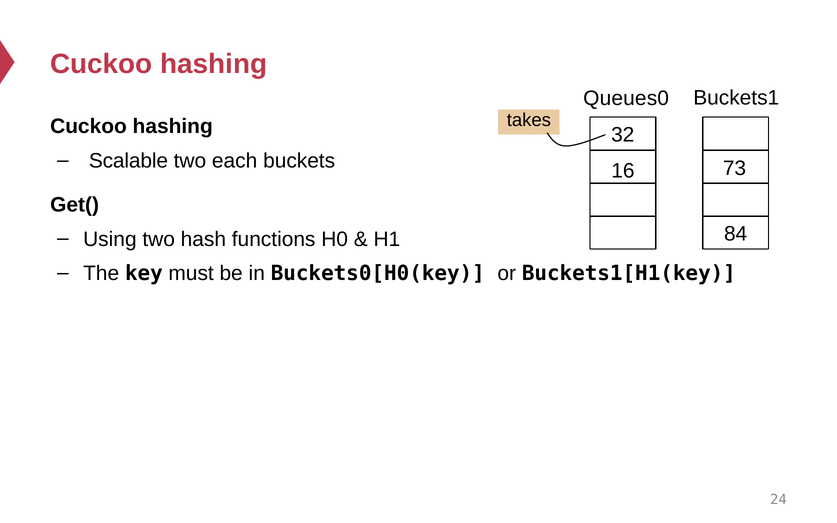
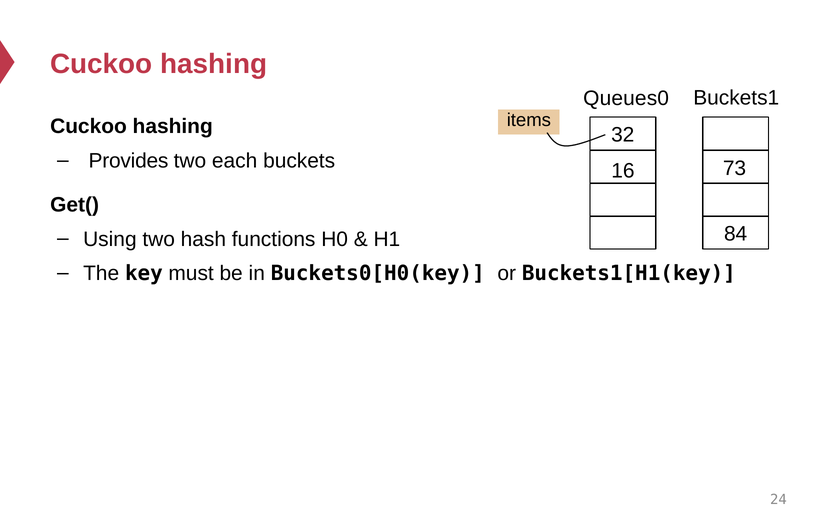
takes: takes -> items
Scalable: Scalable -> Provides
